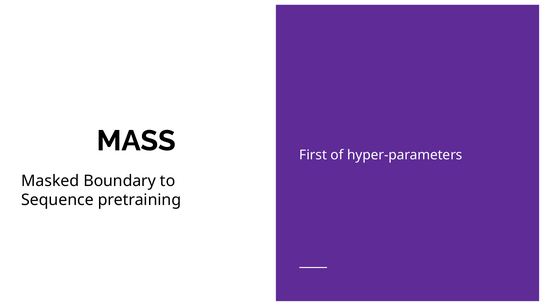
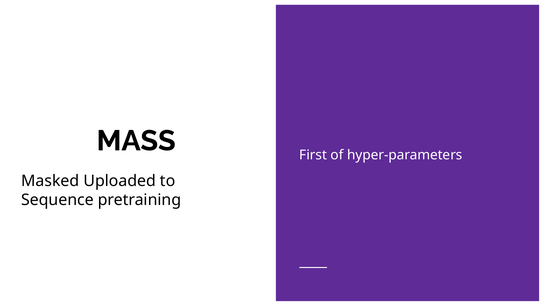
Boundary: Boundary -> Uploaded
